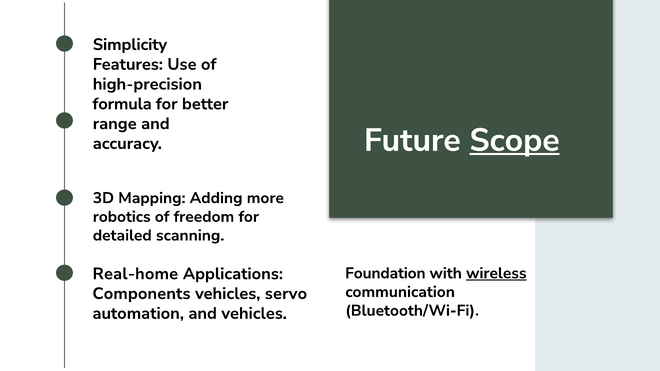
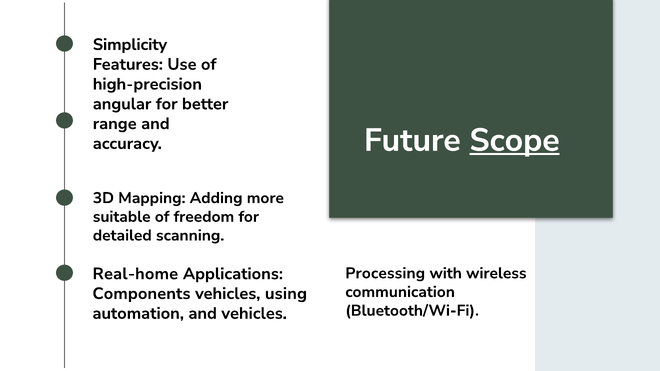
formula: formula -> angular
robotics: robotics -> suitable
Foundation: Foundation -> Processing
wireless underline: present -> none
servo: servo -> using
